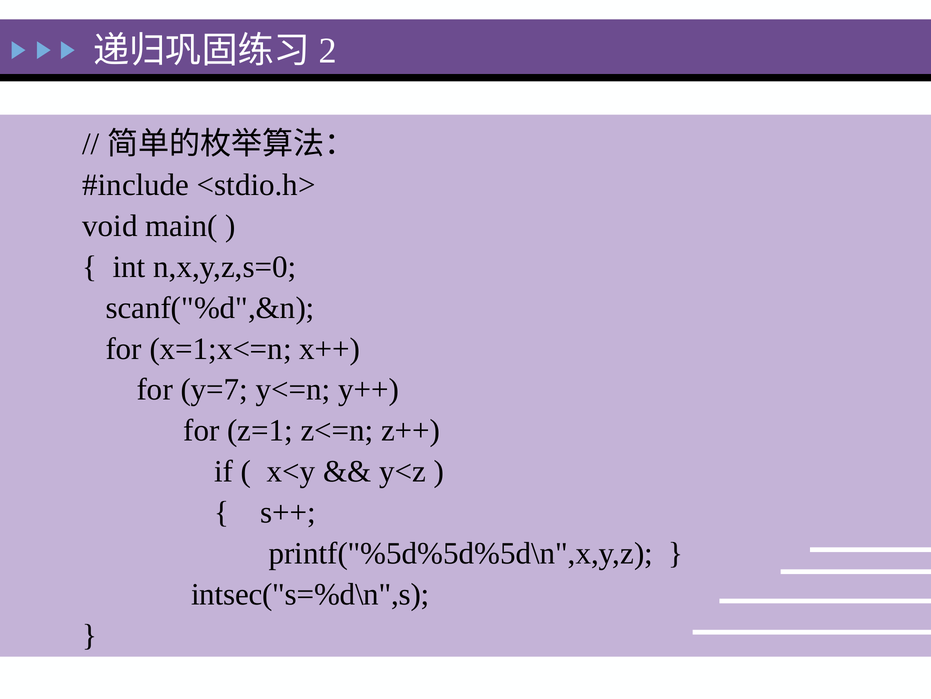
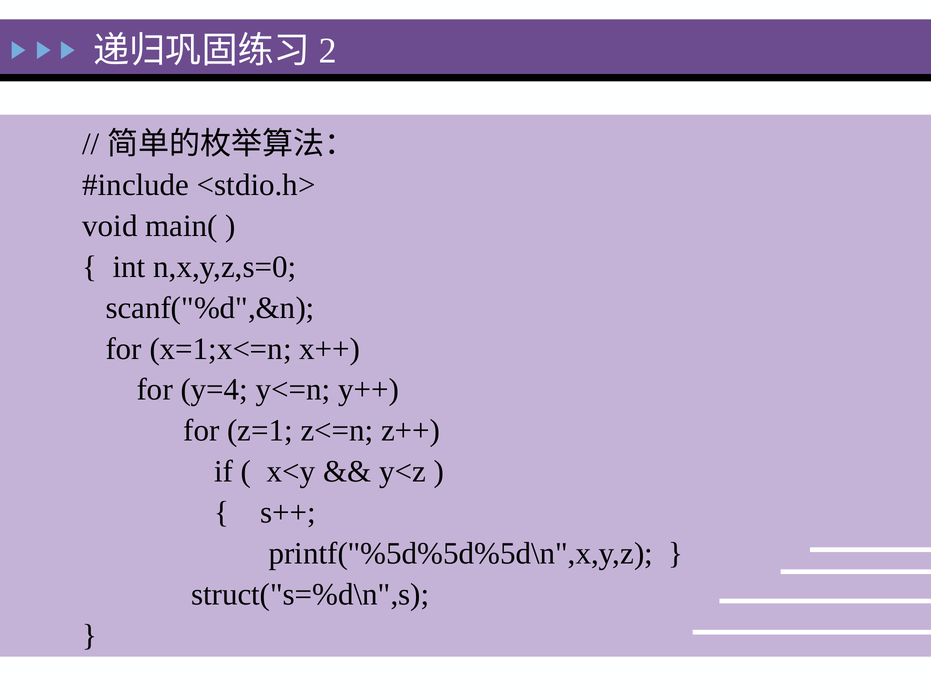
y=7: y=7 -> y=4
intsec("s=%d\n",s: intsec("s=%d\n",s -> struct("s=%d\n",s
